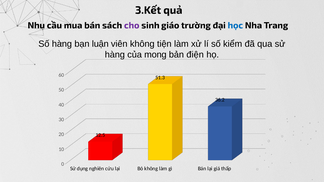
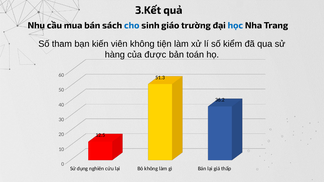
cho colour: purple -> blue
Số hàng: hàng -> tham
luận: luận -> kiến
mong: mong -> được
điện: điện -> toán
